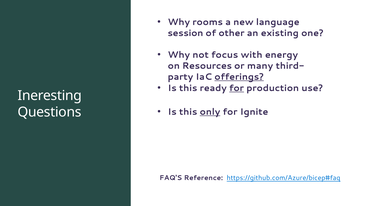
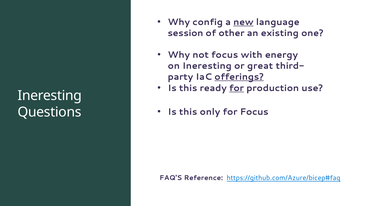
rooms: rooms -> config
new underline: none -> present
on Resources: Resources -> Ineresting
many: many -> great
only underline: present -> none
for Ignite: Ignite -> Focus
